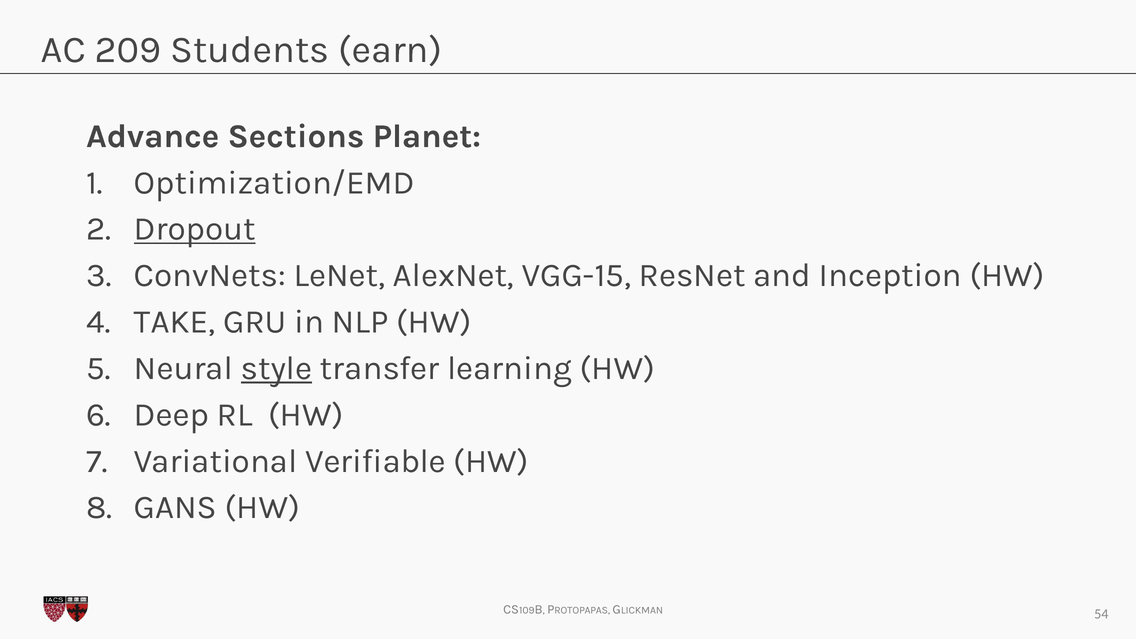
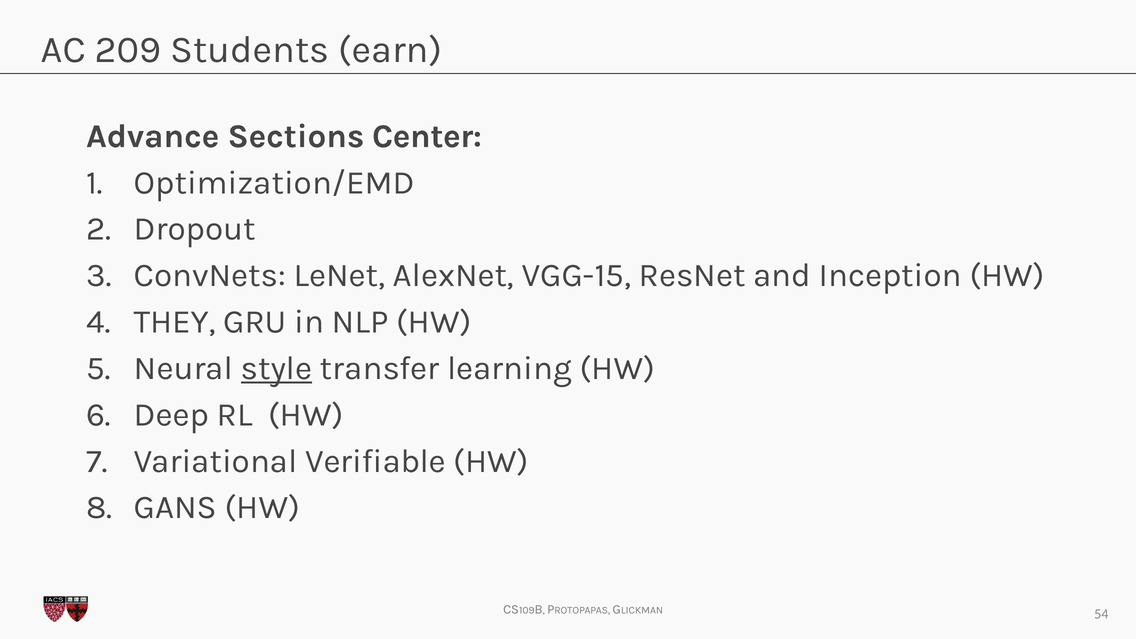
Planet: Planet -> Center
Dropout underline: present -> none
TAKE: TAKE -> THEY
